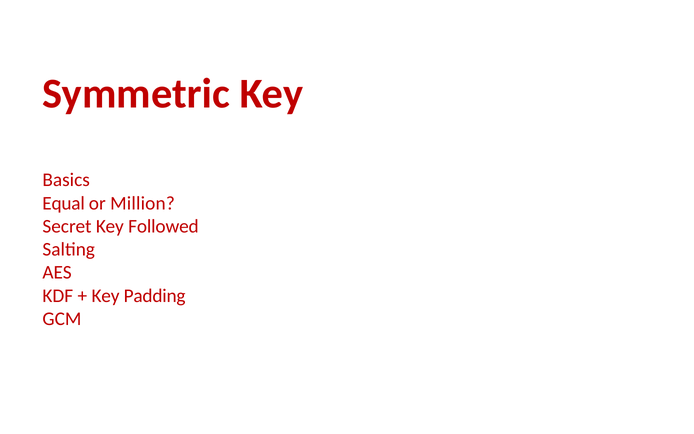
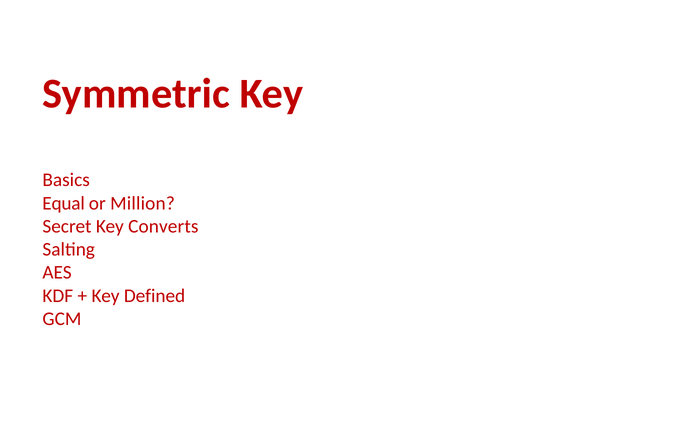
Followed: Followed -> Converts
Padding: Padding -> Defined
